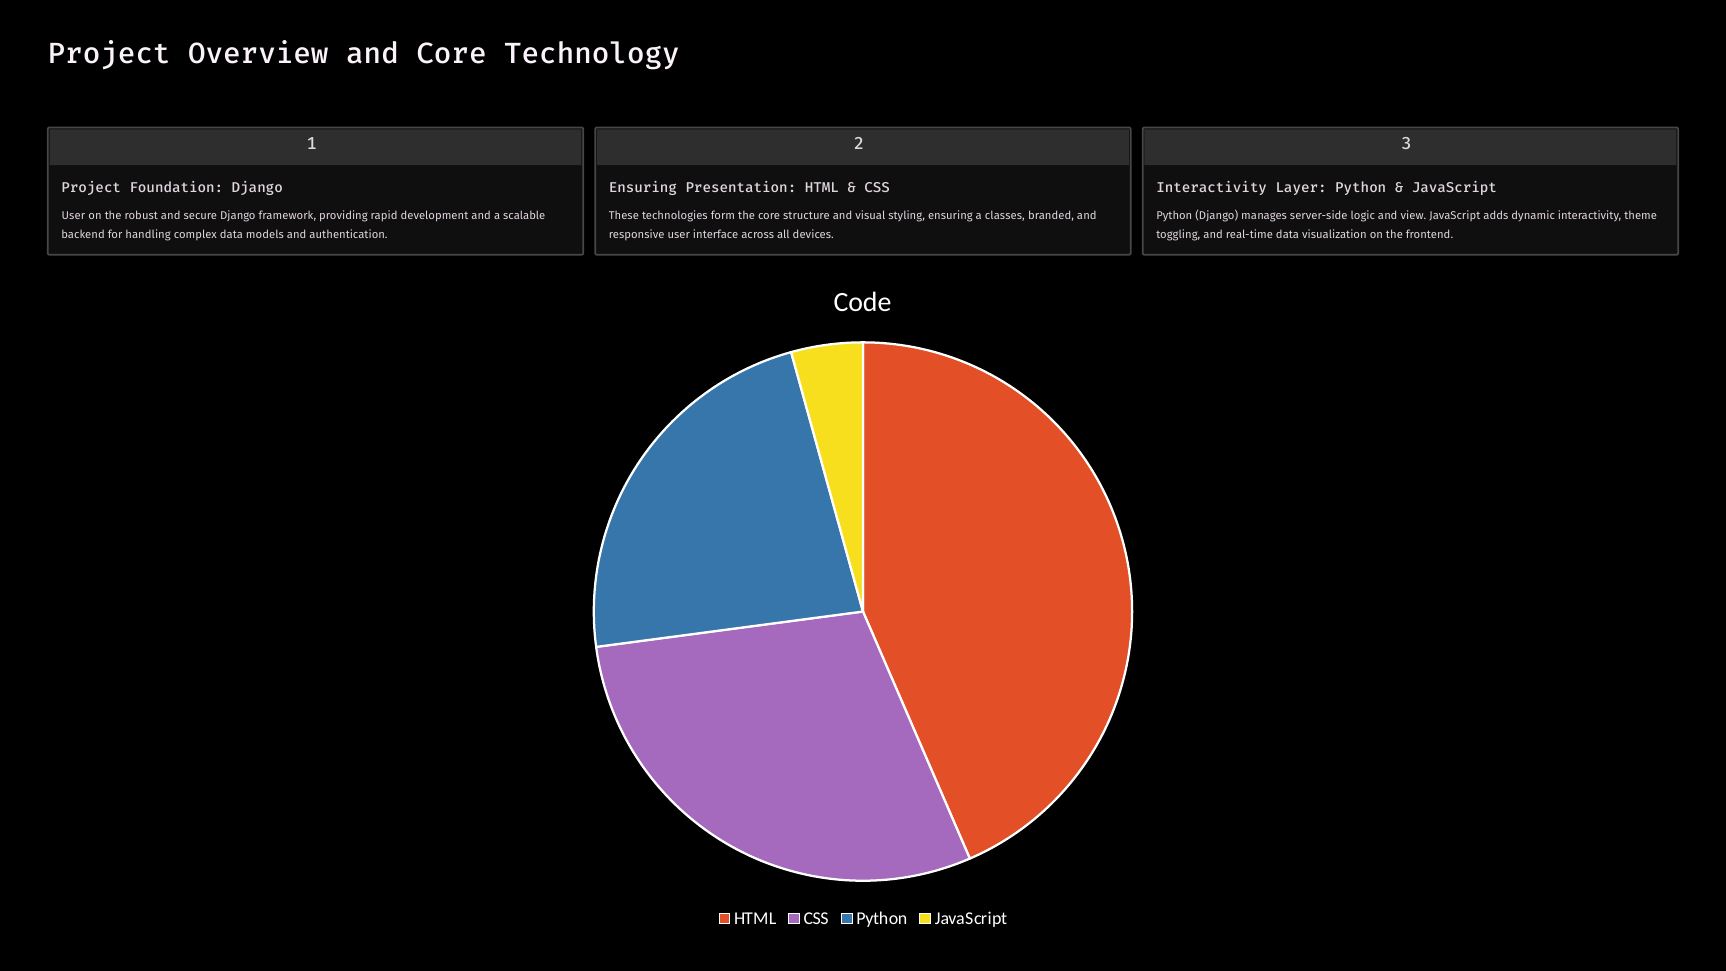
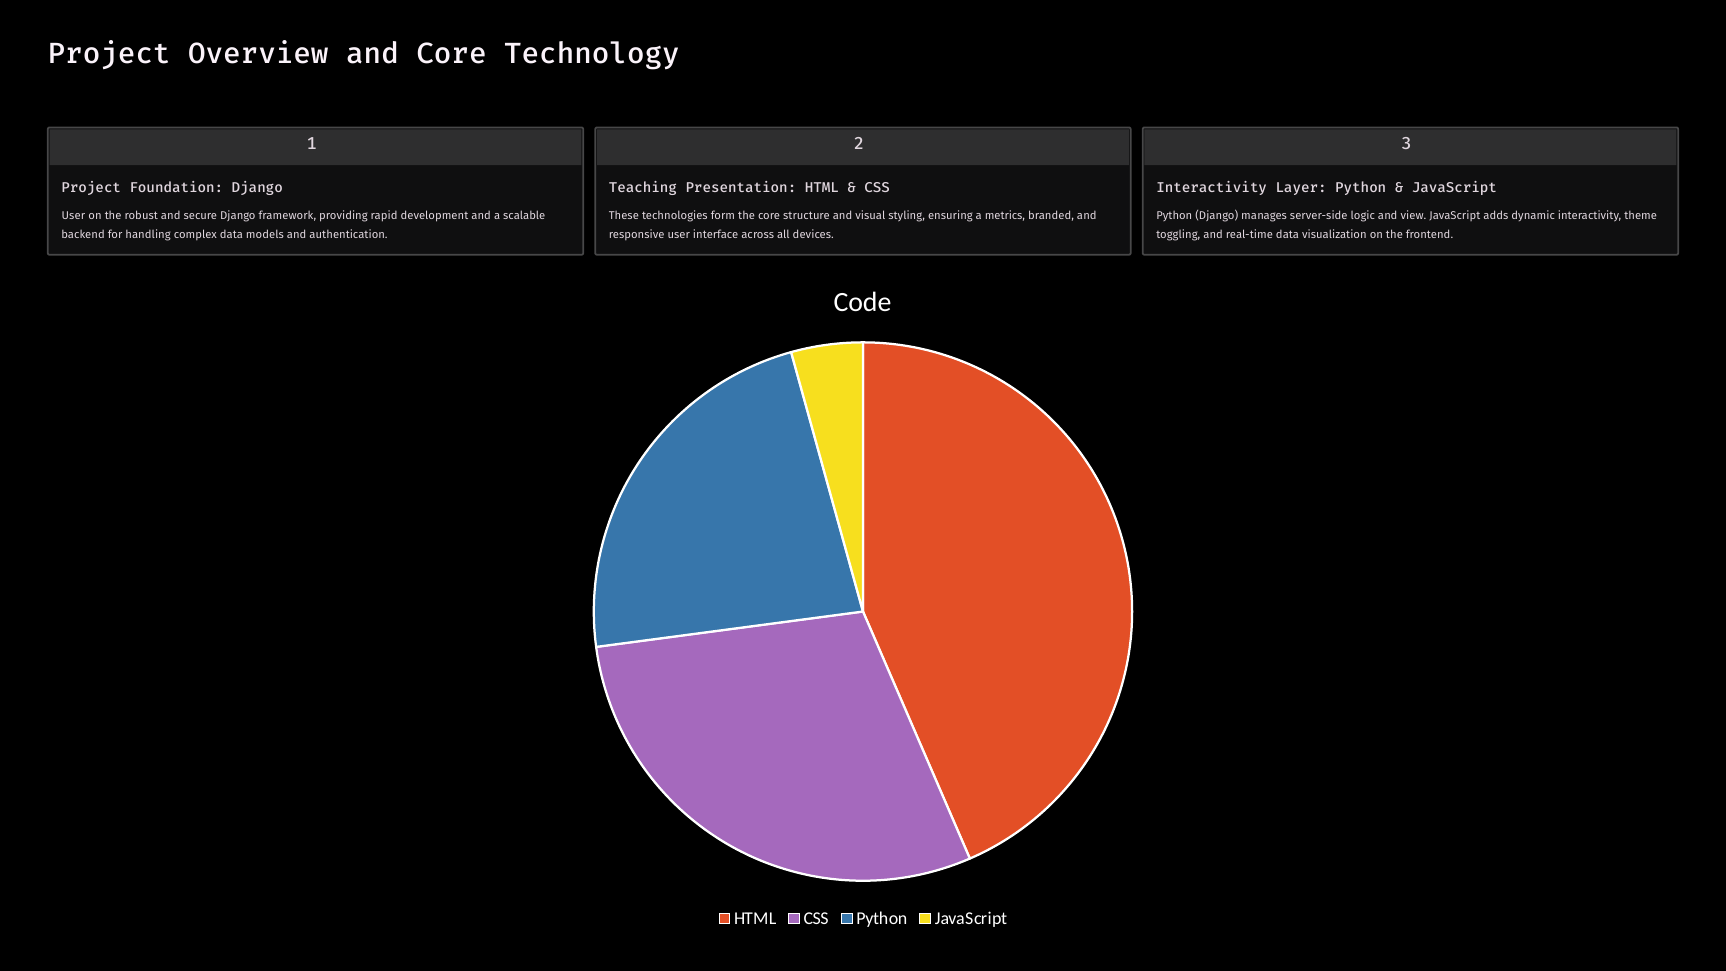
Ensuring at (643, 187): Ensuring -> Teaching
classes: classes -> metrics
